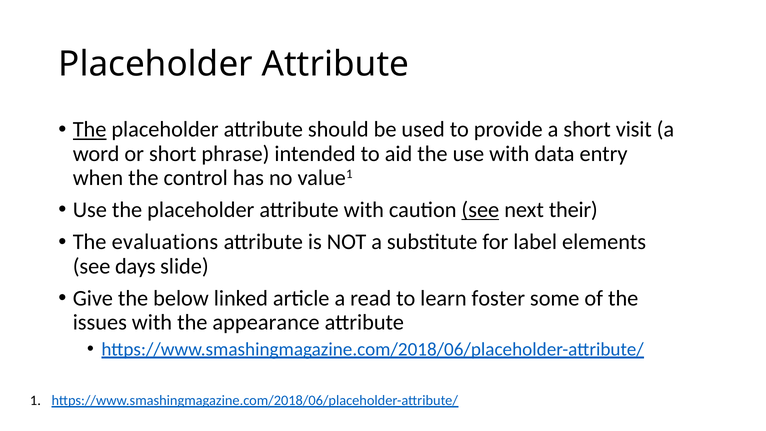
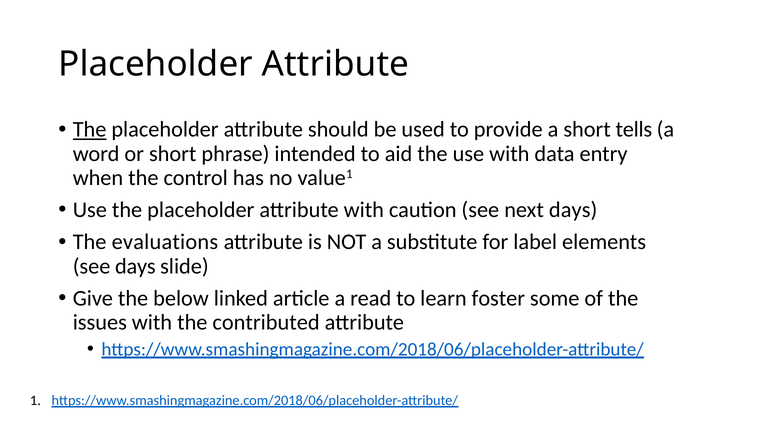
visit: visit -> tells
see at (480, 210) underline: present -> none
next their: their -> days
appearance: appearance -> contributed
